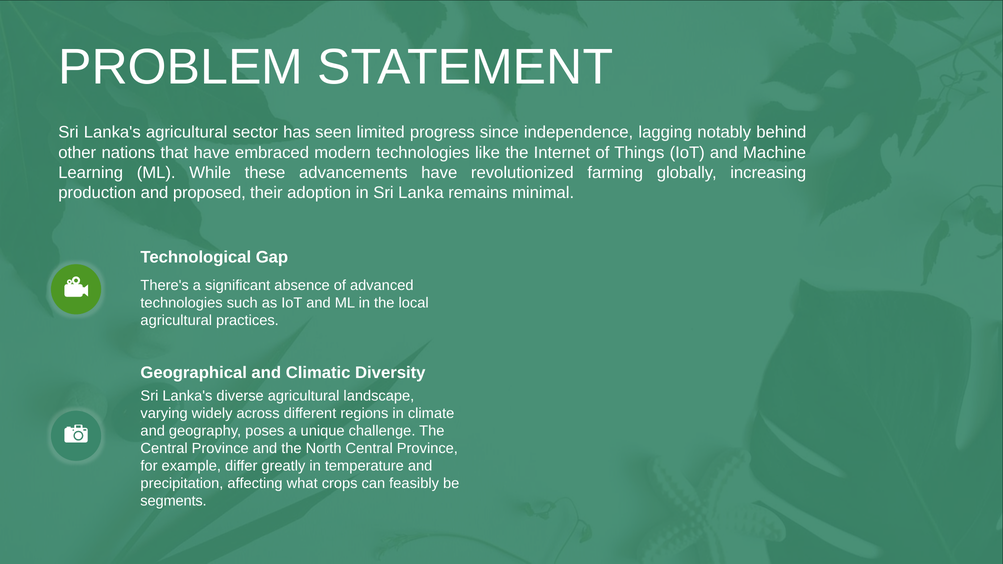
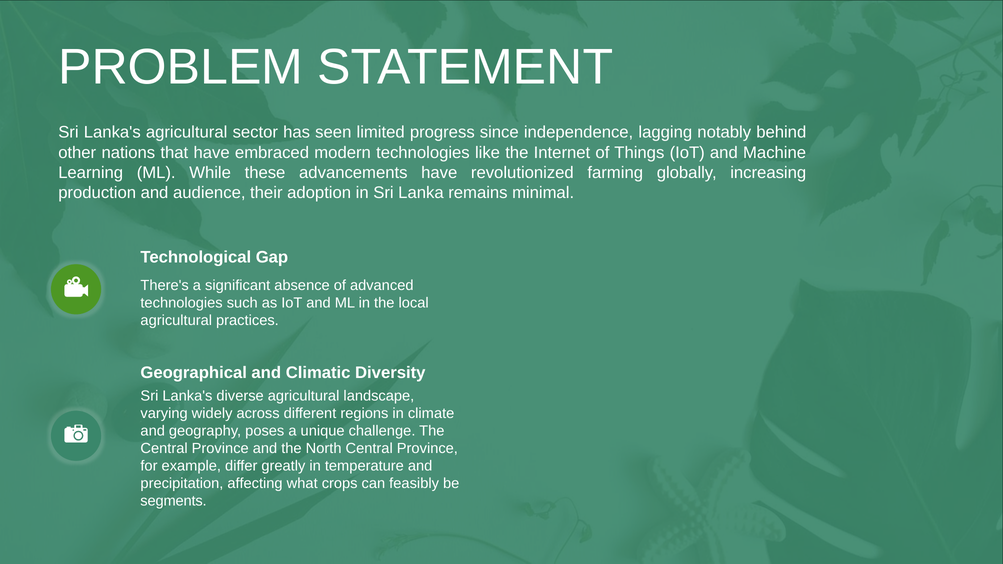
proposed: proposed -> audience
